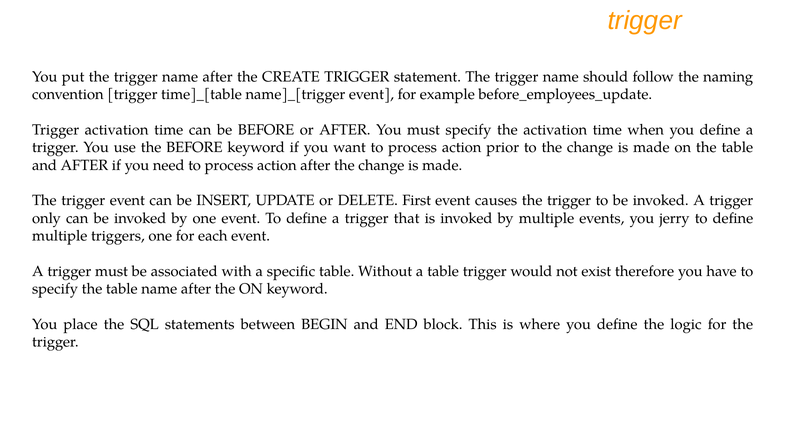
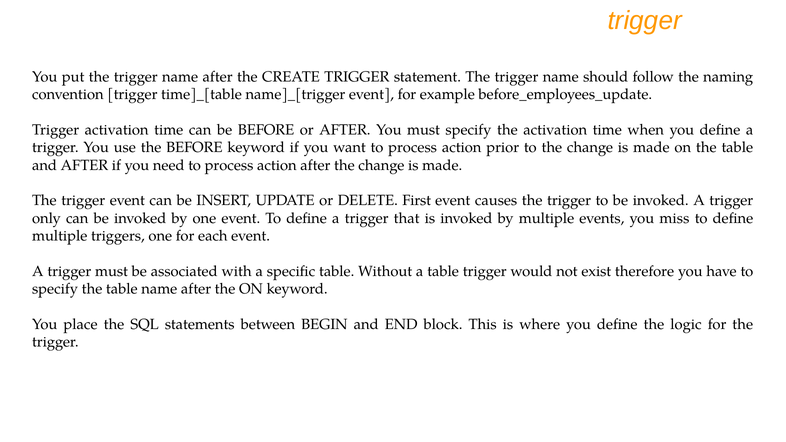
jerry: jerry -> miss
